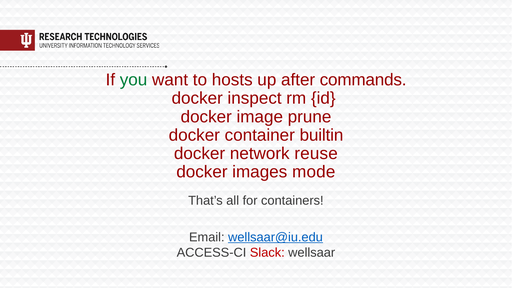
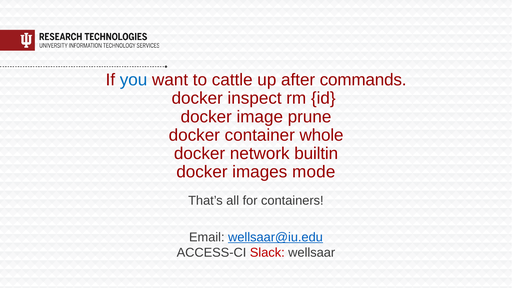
you colour: green -> blue
hosts: hosts -> cattle
builtin: builtin -> whole
reuse: reuse -> builtin
